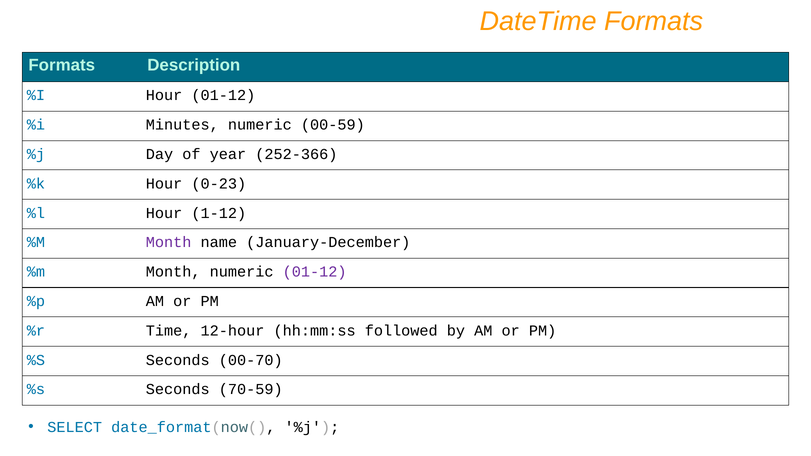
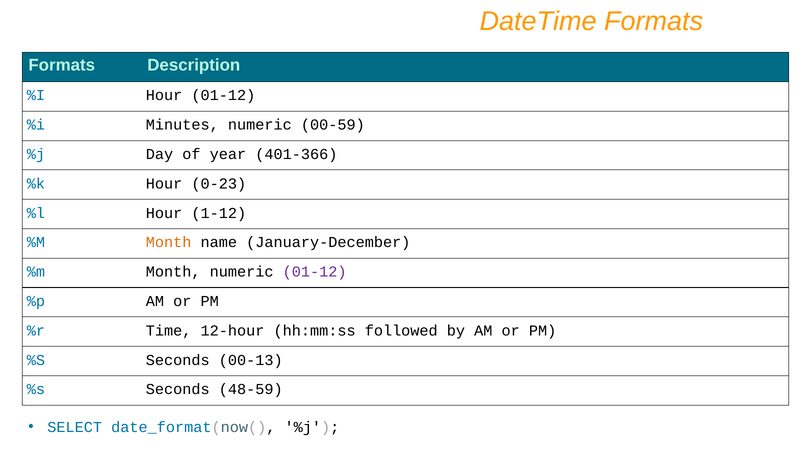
252-366: 252-366 -> 401-366
Month at (169, 243) colour: purple -> orange
00-70: 00-70 -> 00-13
70-59: 70-59 -> 48-59
